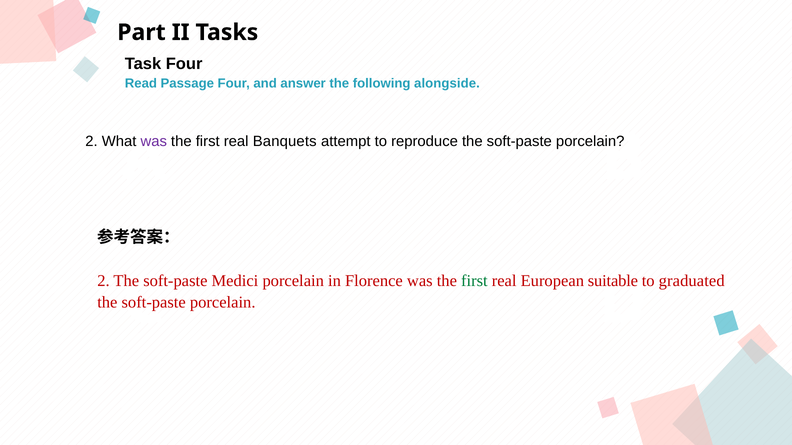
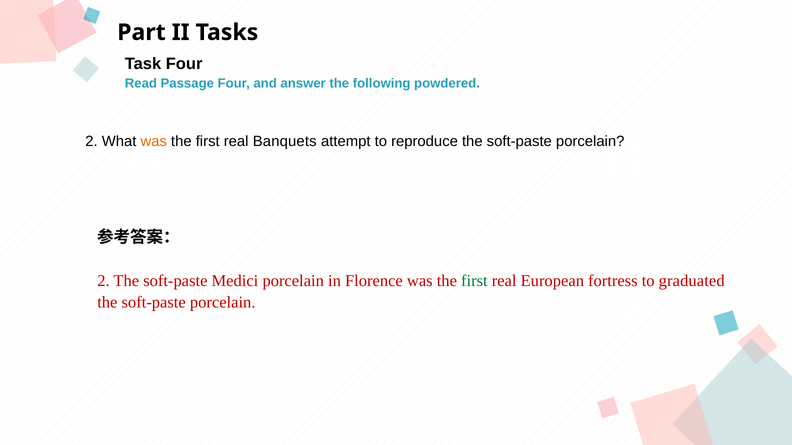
alongside: alongside -> powdered
was at (154, 142) colour: purple -> orange
suitable: suitable -> fortress
